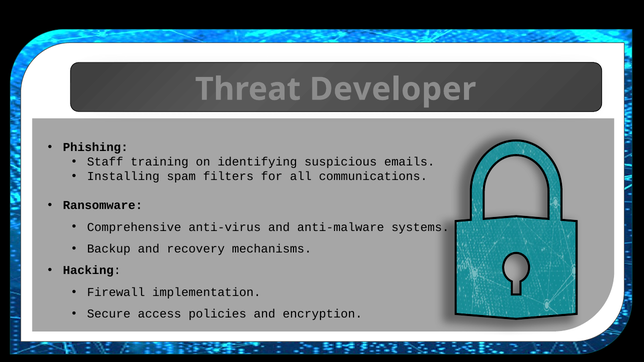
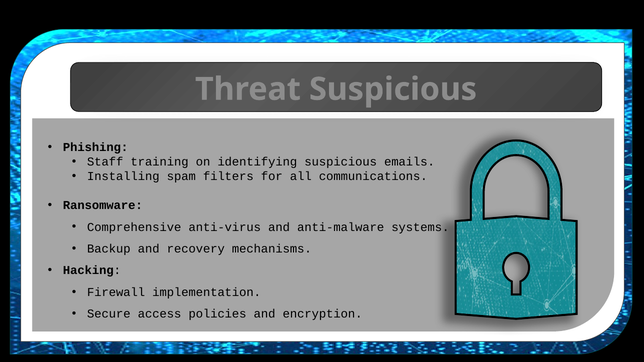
Threat Developer: Developer -> Suspicious
